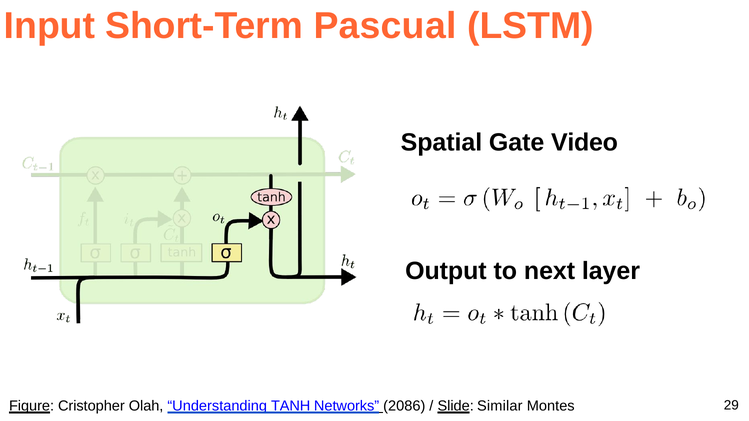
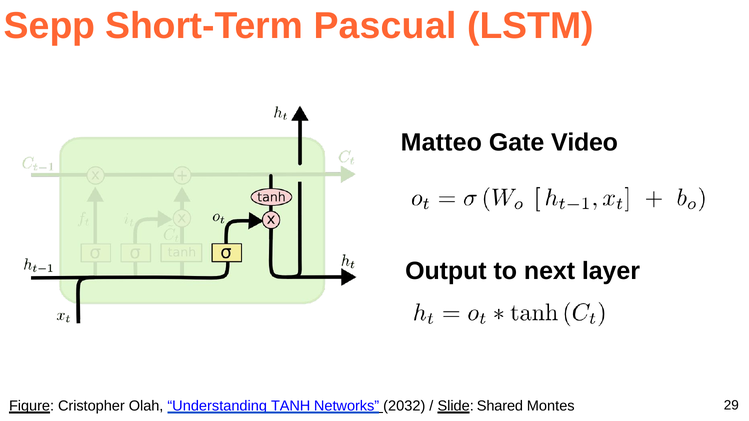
Input: Input -> Sepp
Spatial: Spatial -> Matteo
2086: 2086 -> 2032
Similar: Similar -> Shared
